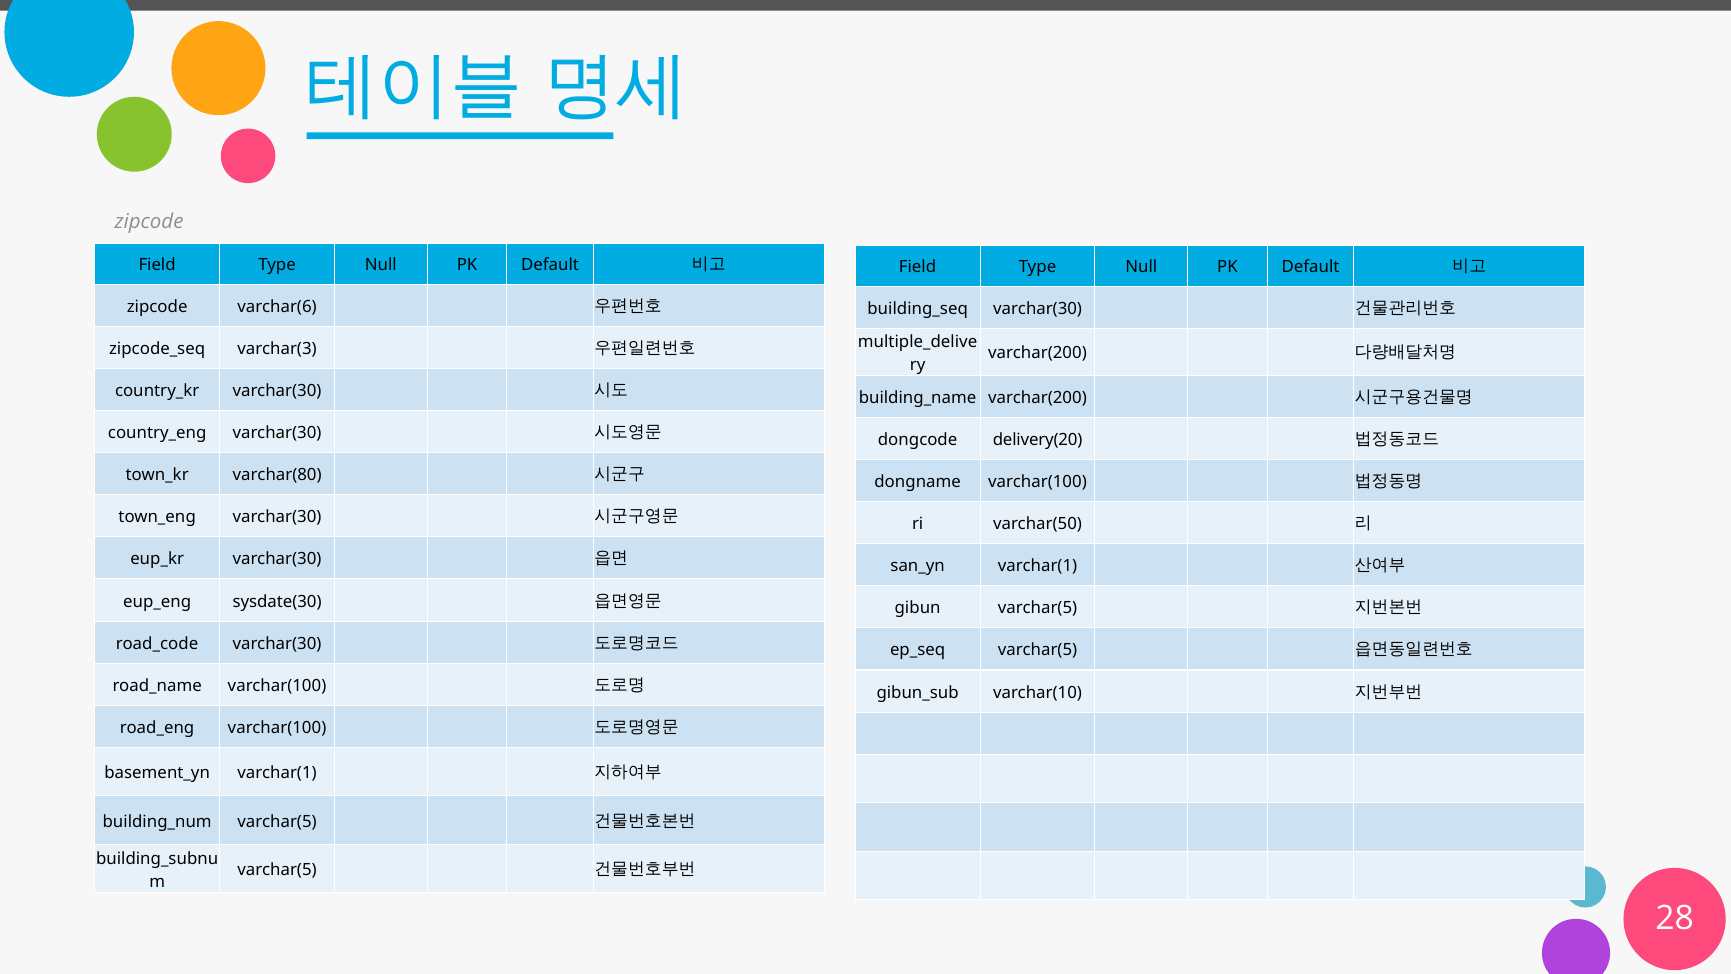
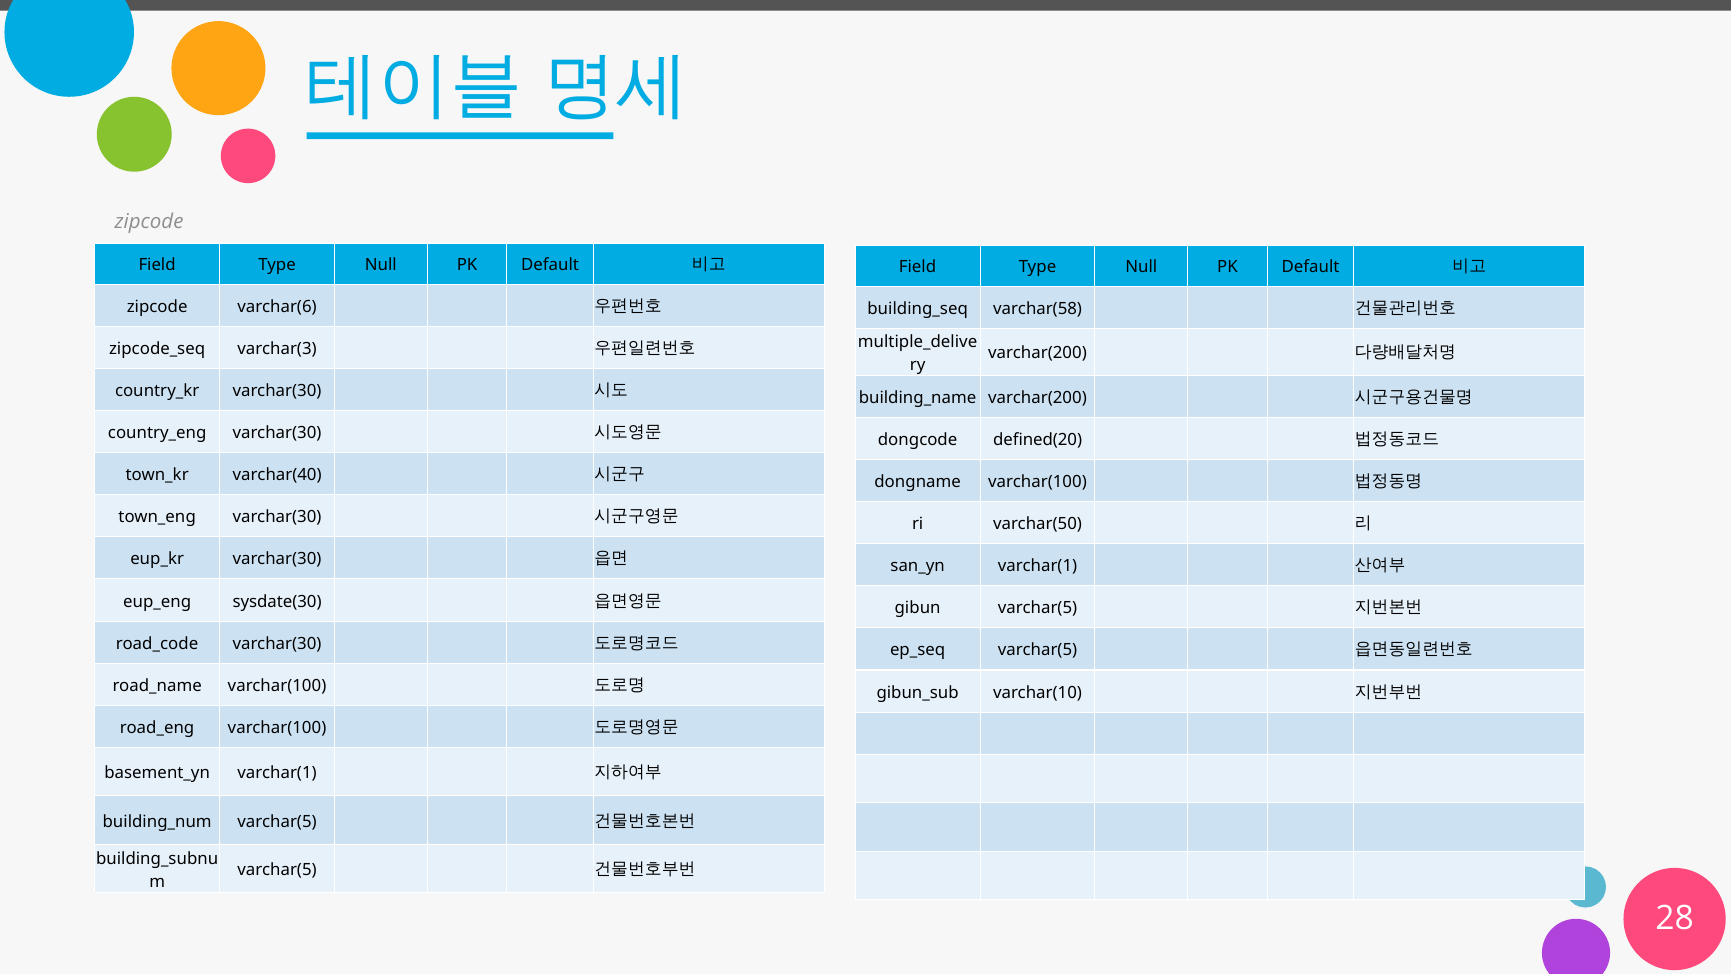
varchar(30 at (1038, 309): varchar(30 -> varchar(58
delivery(20: delivery(20 -> defined(20
varchar(80: varchar(80 -> varchar(40
